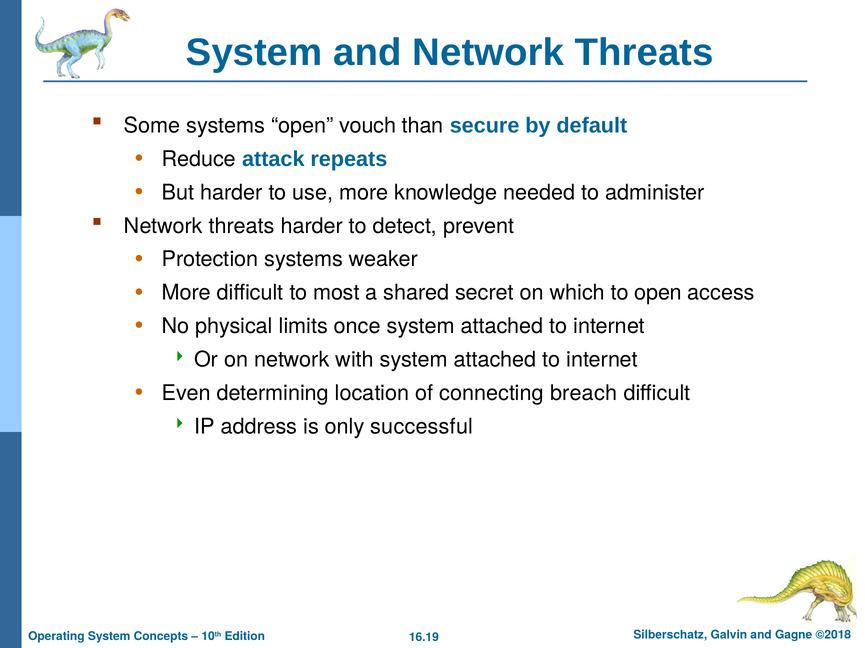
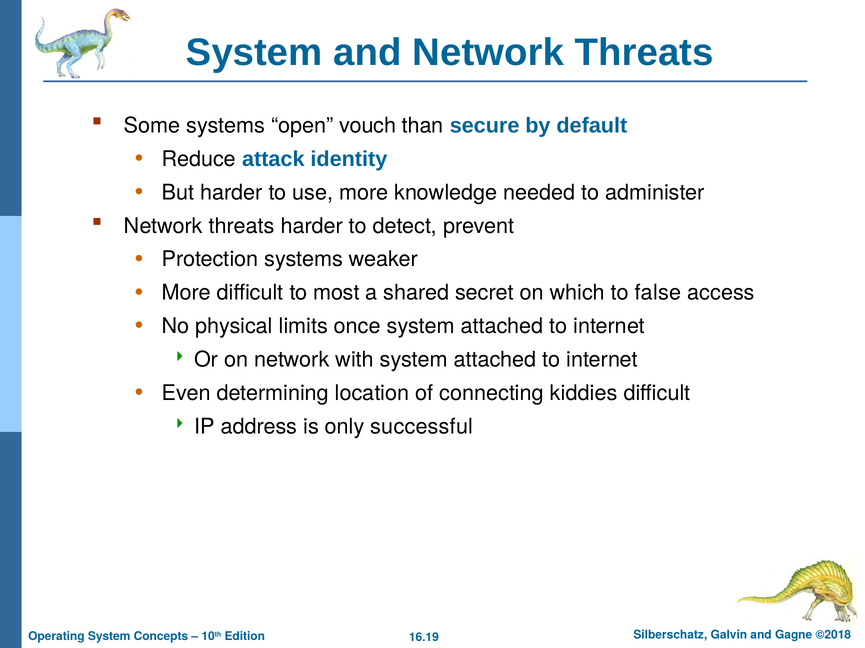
repeats: repeats -> identity
to open: open -> false
breach: breach -> kiddies
